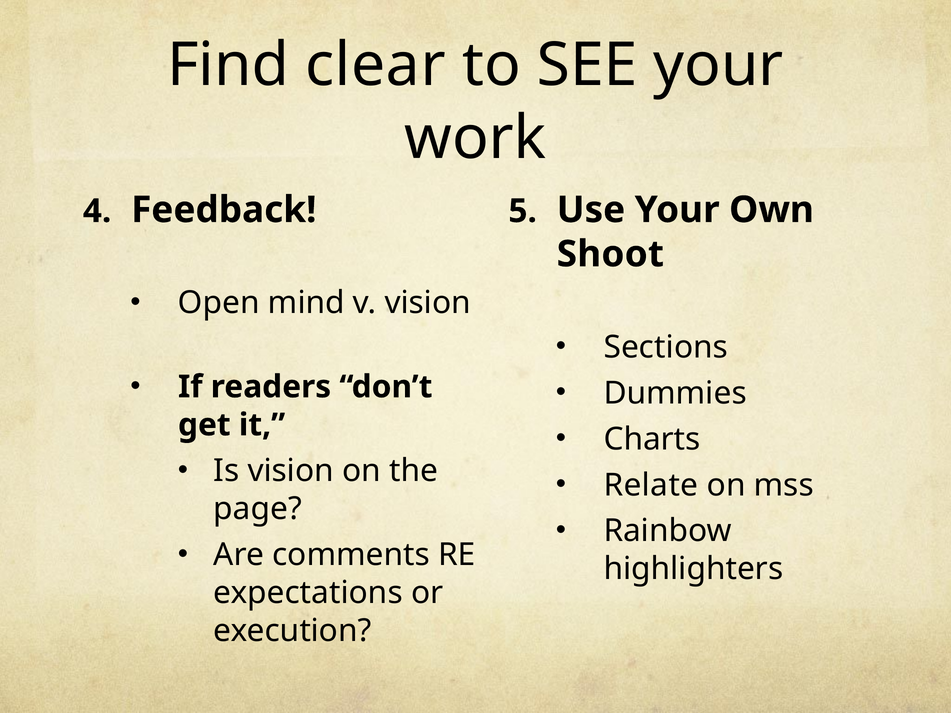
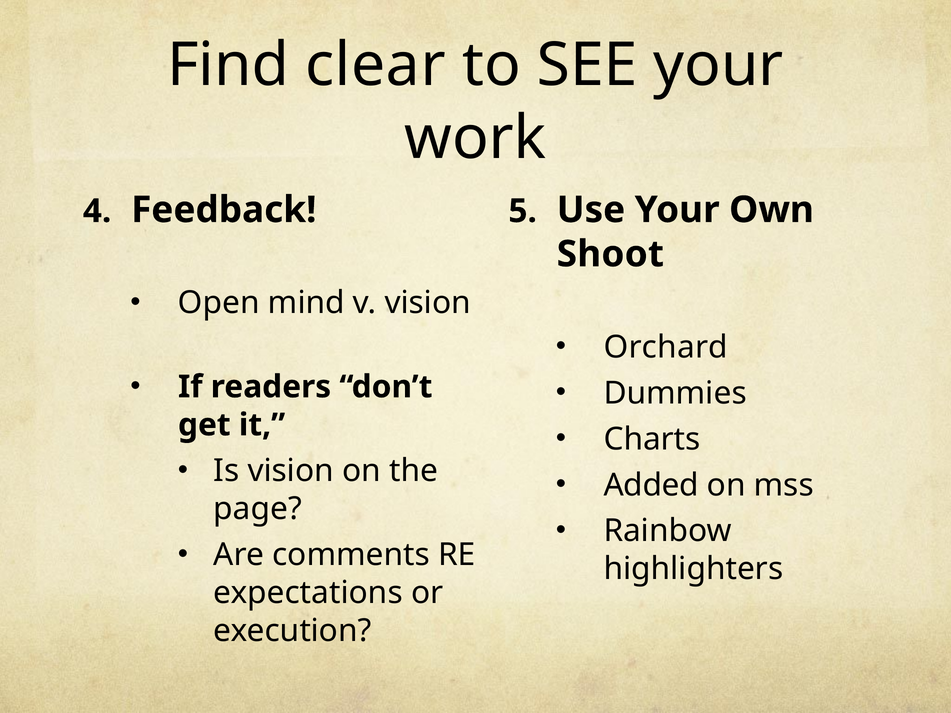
Sections: Sections -> Orchard
Relate: Relate -> Added
